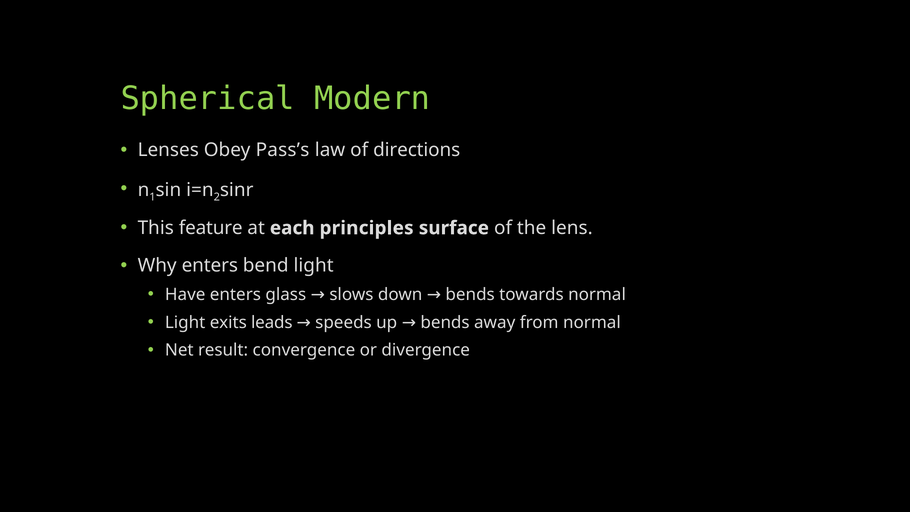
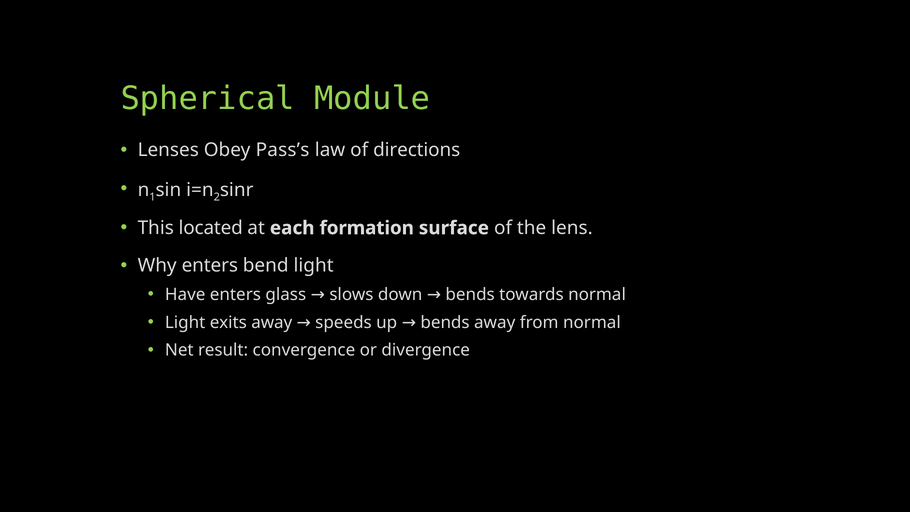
Modern: Modern -> Module
feature: feature -> located
principles: principles -> formation
exits leads: leads -> away
